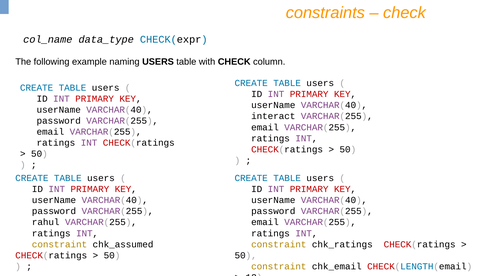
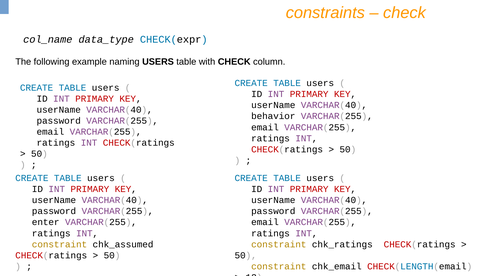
interact: interact -> behavior
rahul: rahul -> enter
